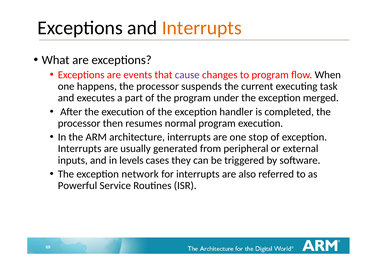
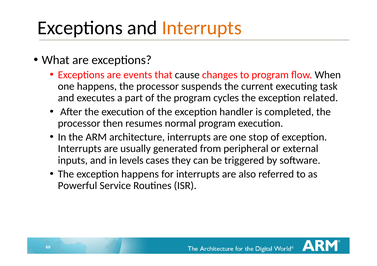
cause colour: purple -> black
under: under -> cycles
merged: merged -> related
exception network: network -> happens
